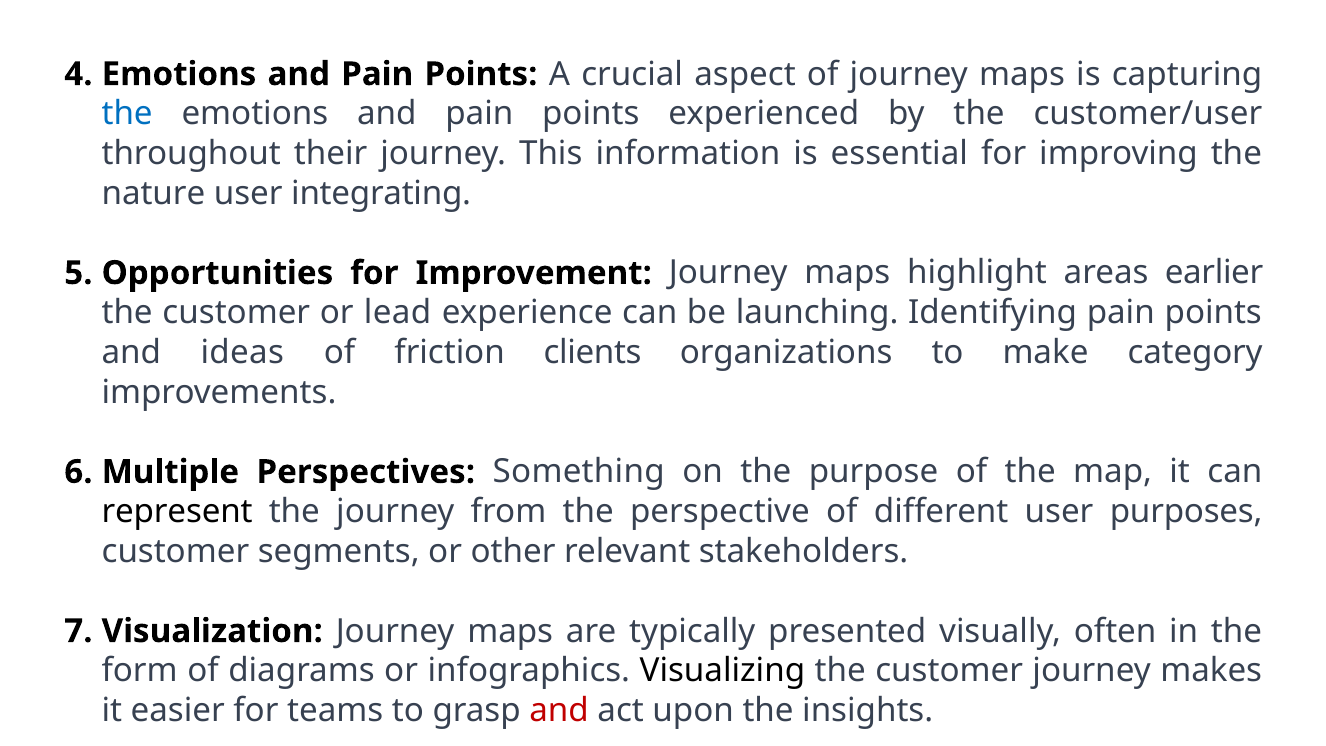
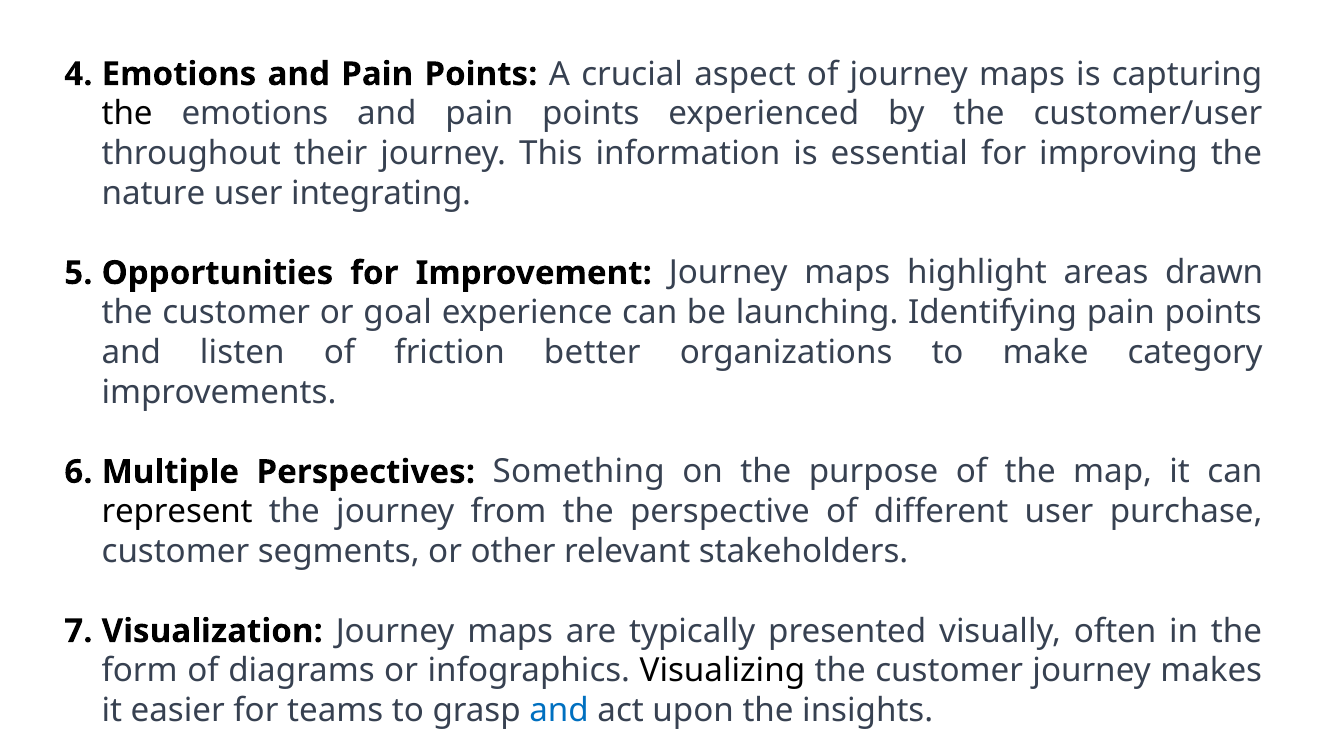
the at (127, 114) colour: blue -> black
earlier: earlier -> drawn
lead: lead -> goal
ideas: ideas -> listen
clients: clients -> better
purposes: purposes -> purchase
and at (559, 711) colour: red -> blue
